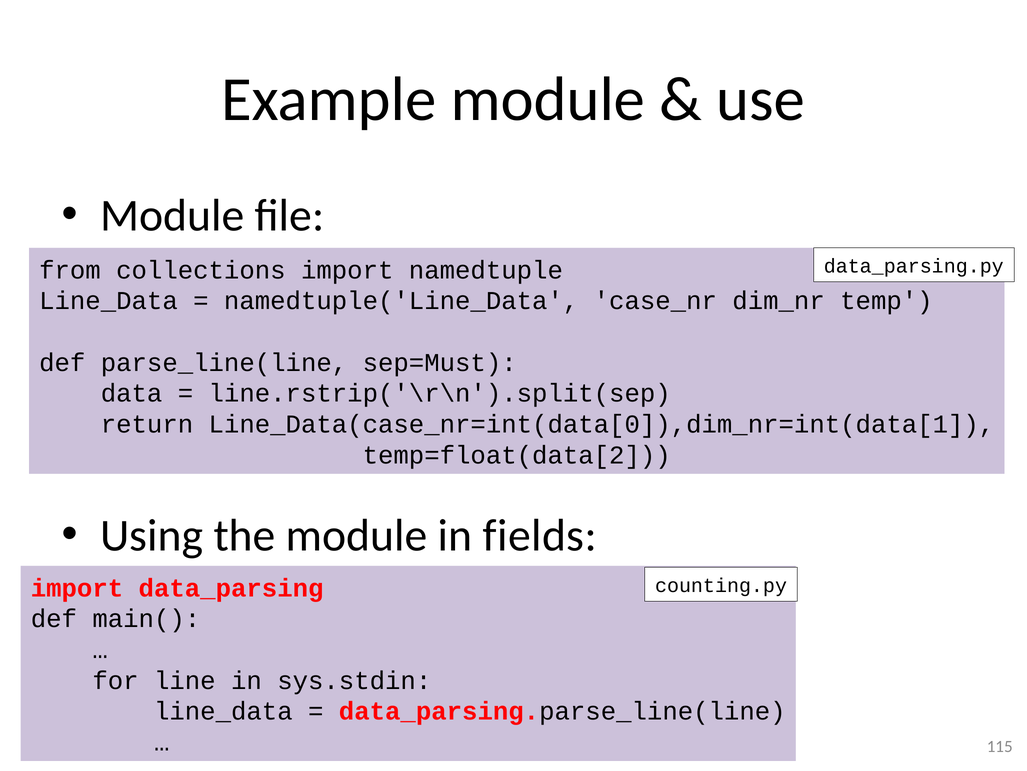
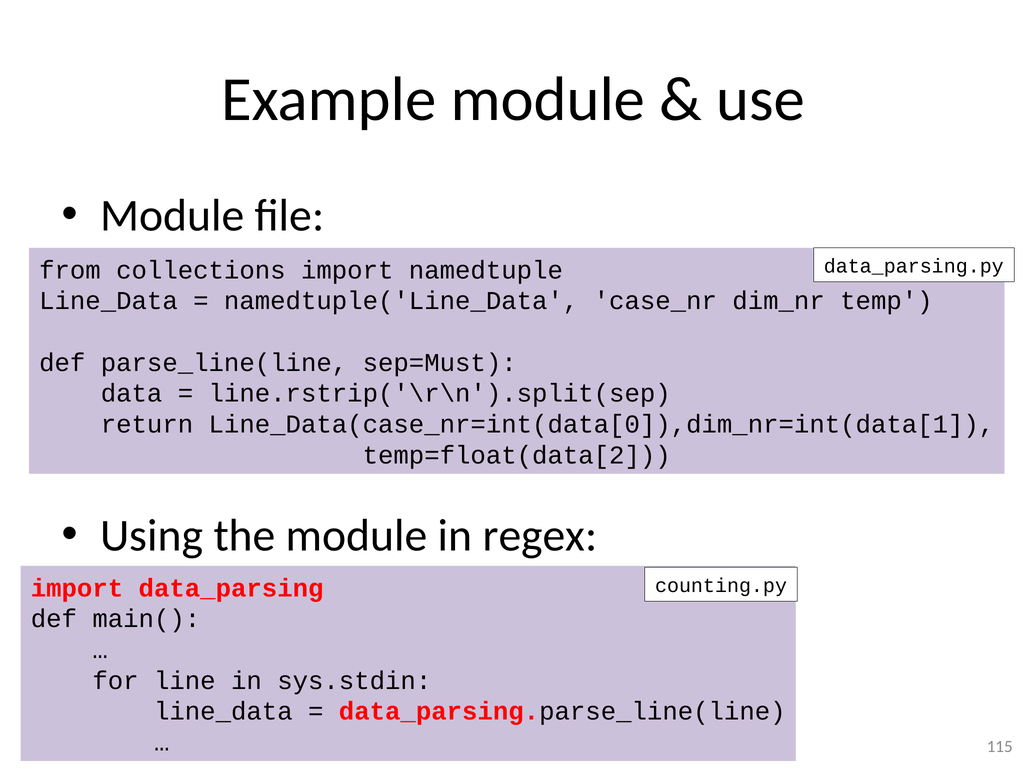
fields: fields -> regex
